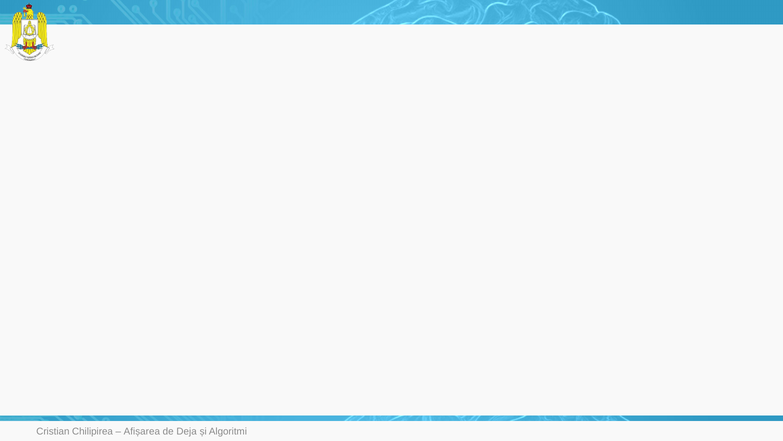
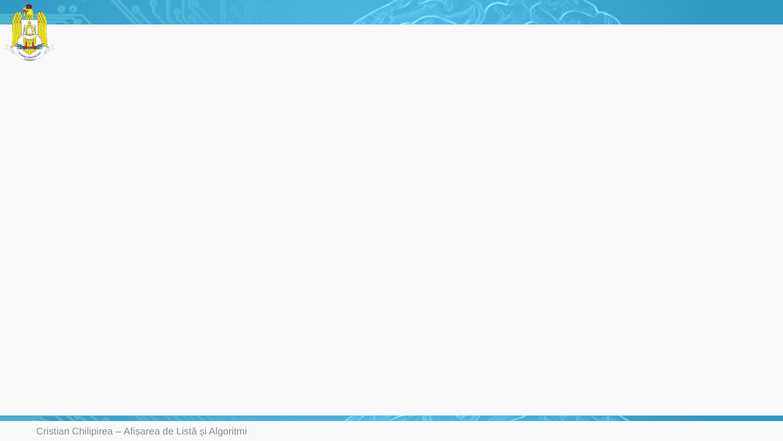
Deja: Deja -> Listă
